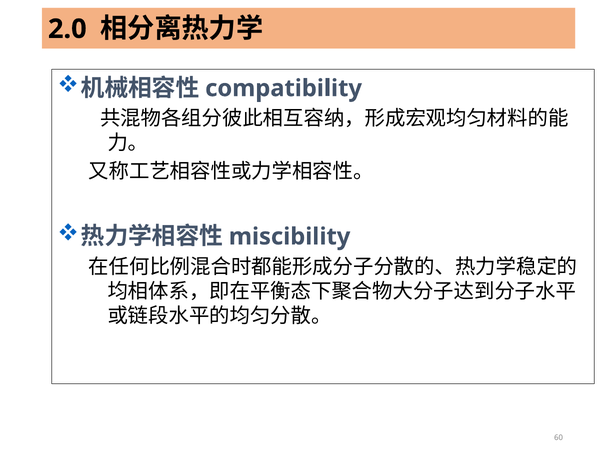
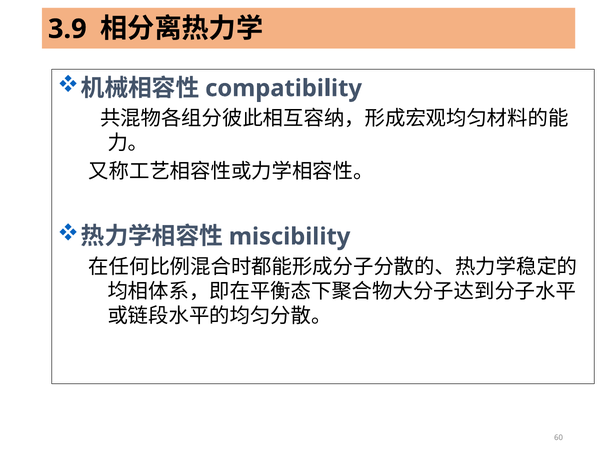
2.0: 2.0 -> 3.9
